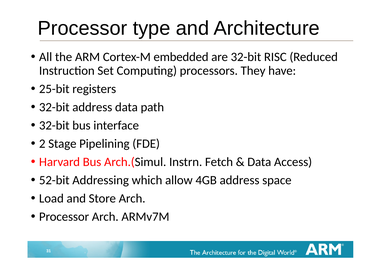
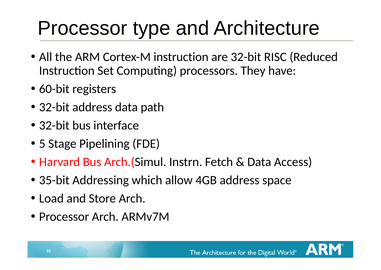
Cortex-M embedded: embedded -> instruction
25-bit: 25-bit -> 60-bit
2: 2 -> 5
52-bit: 52-bit -> 35-bit
